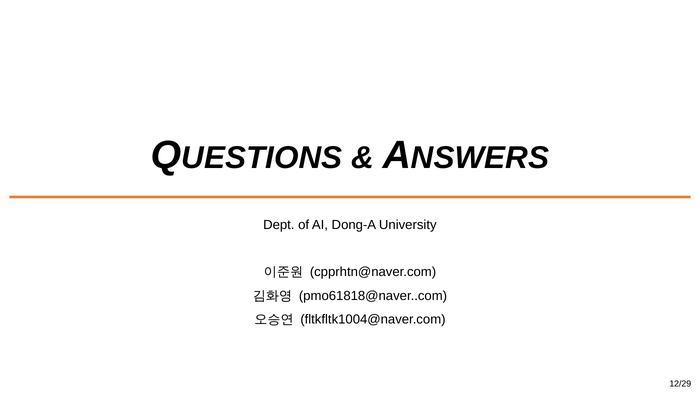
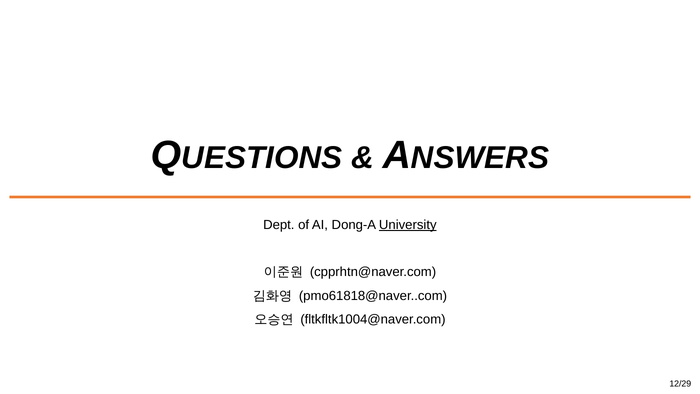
University underline: none -> present
